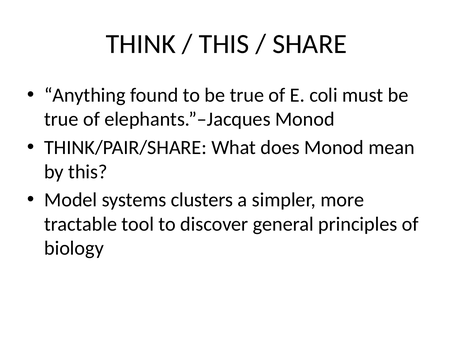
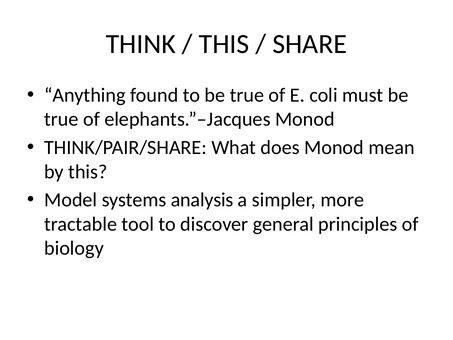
clusters: clusters -> analysis
